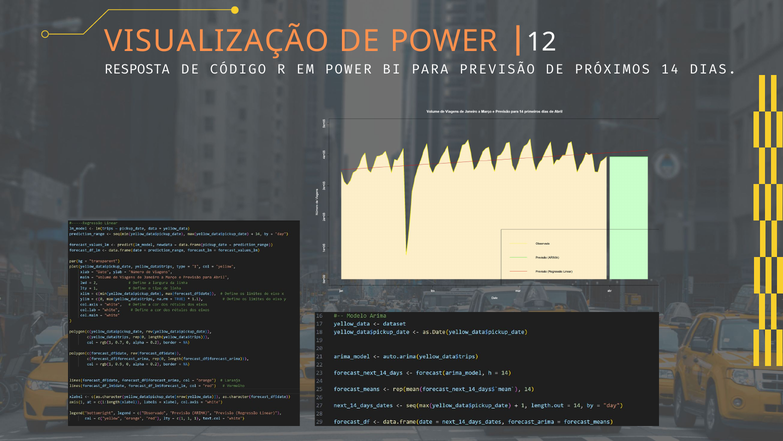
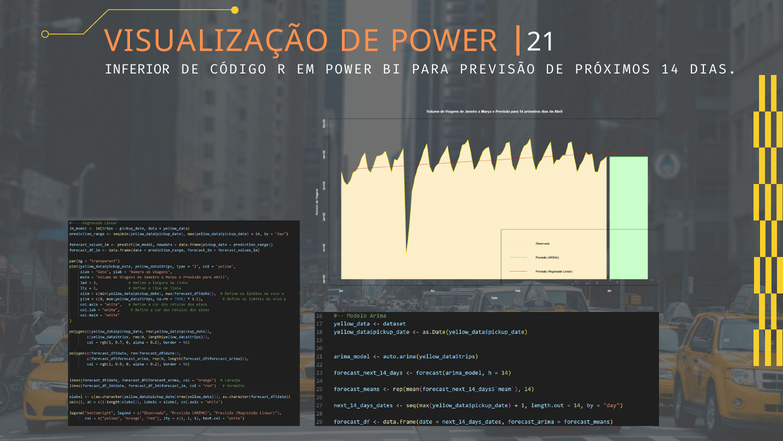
12: 12 -> 21
RESPOSTA: RESPOSTA -> INFERIOR
